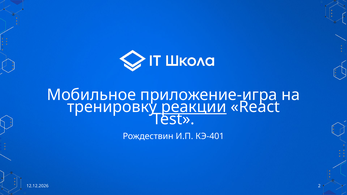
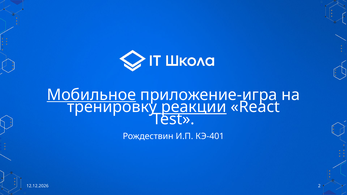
Мобильное underline: none -> present
